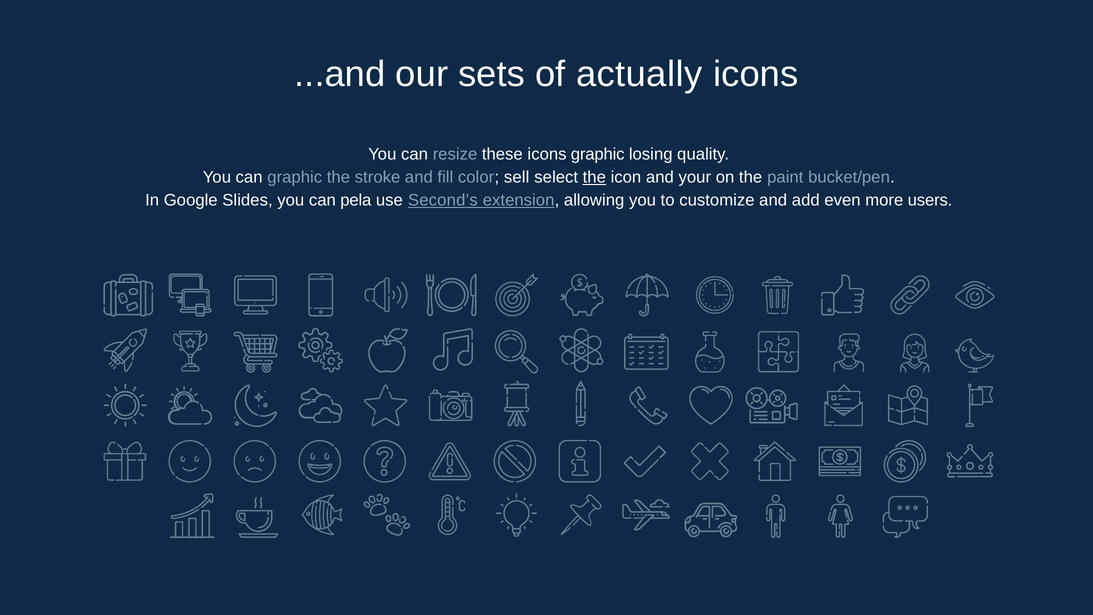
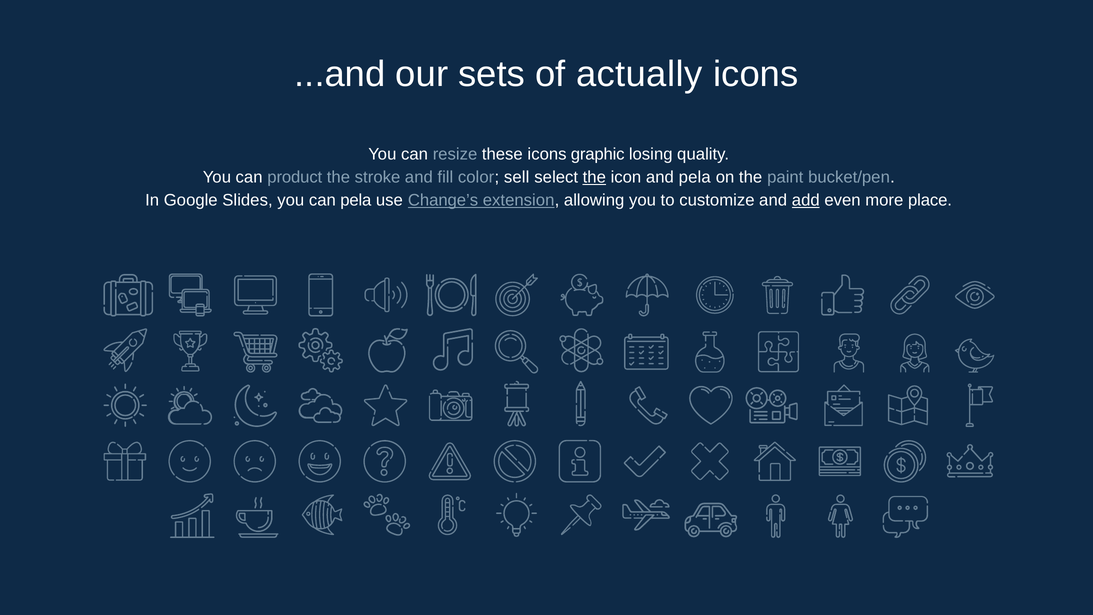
can graphic: graphic -> product
and your: your -> pela
Second’s: Second’s -> Change’s
add underline: none -> present
users: users -> place
